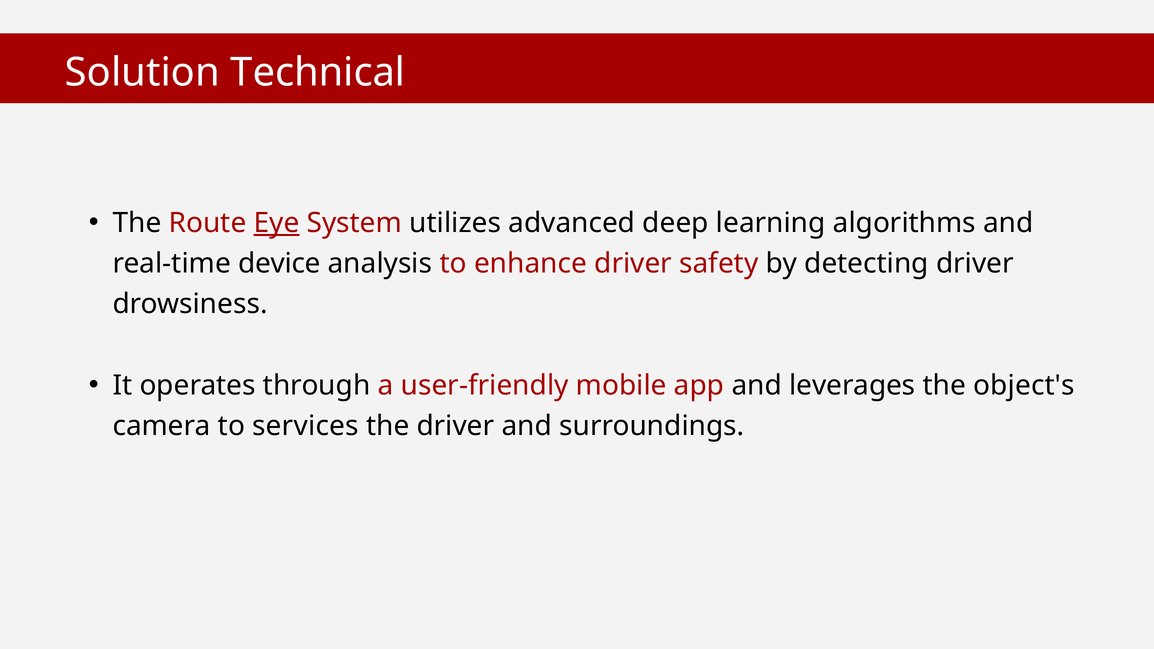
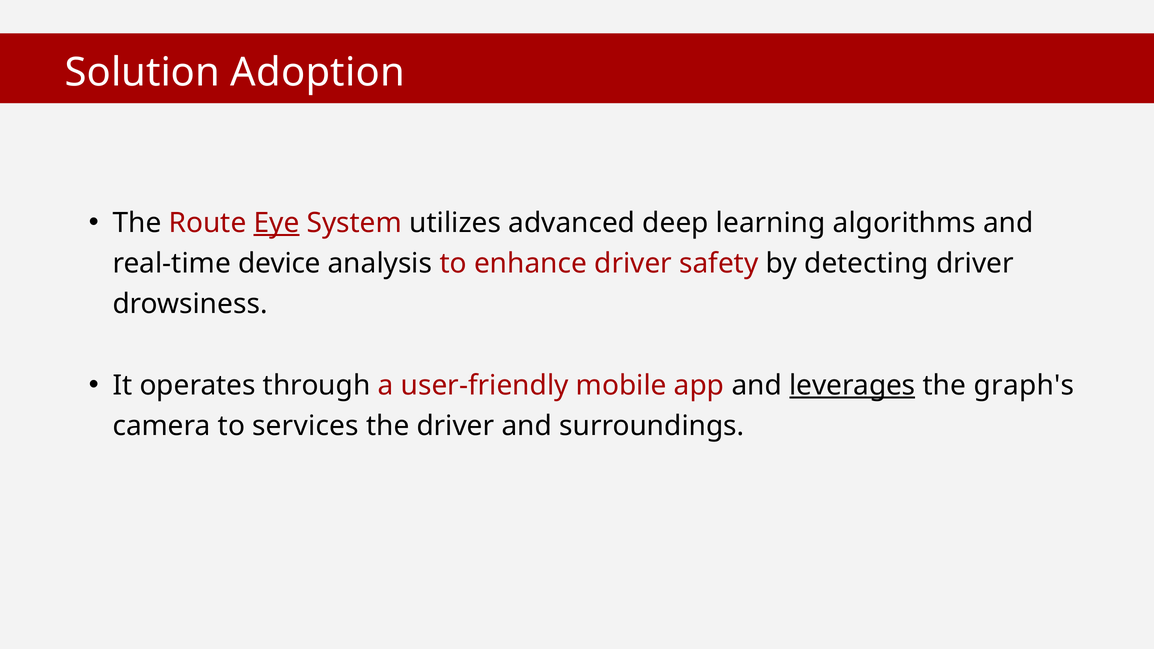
Technical: Technical -> Adoption
leverages underline: none -> present
object's: object's -> graph's
